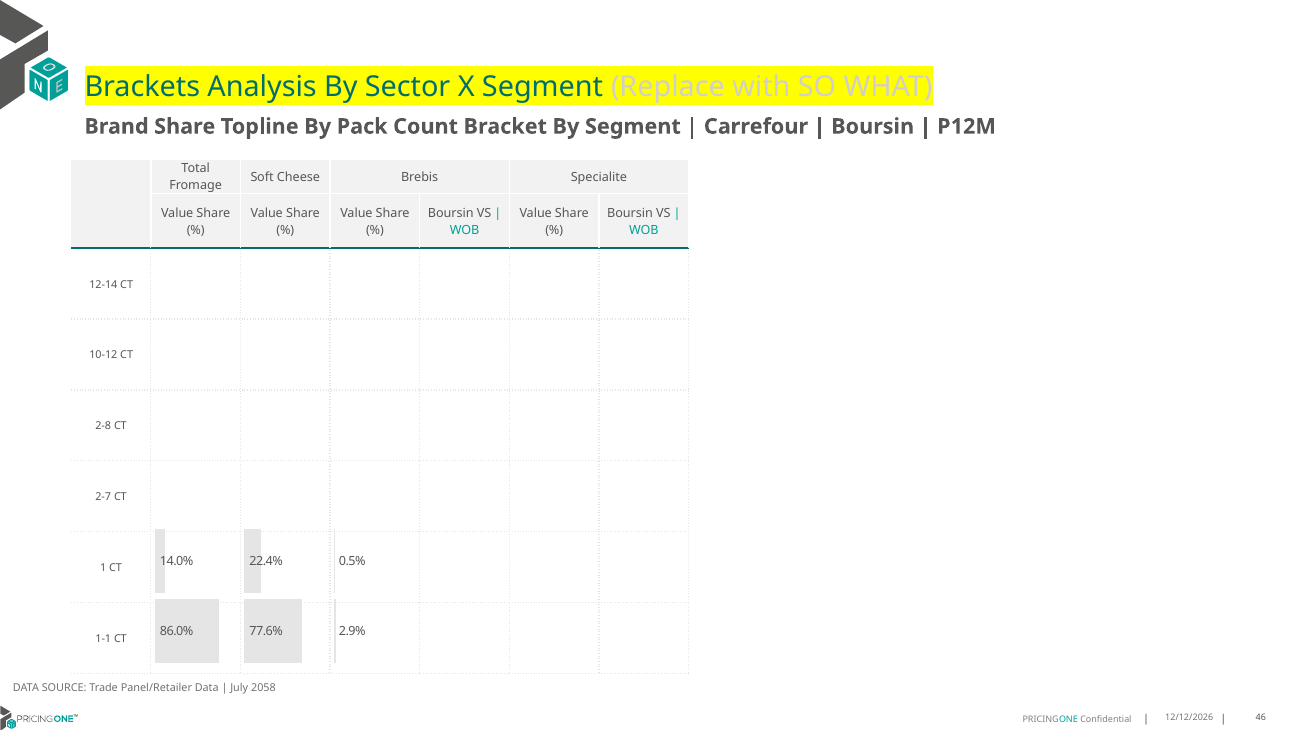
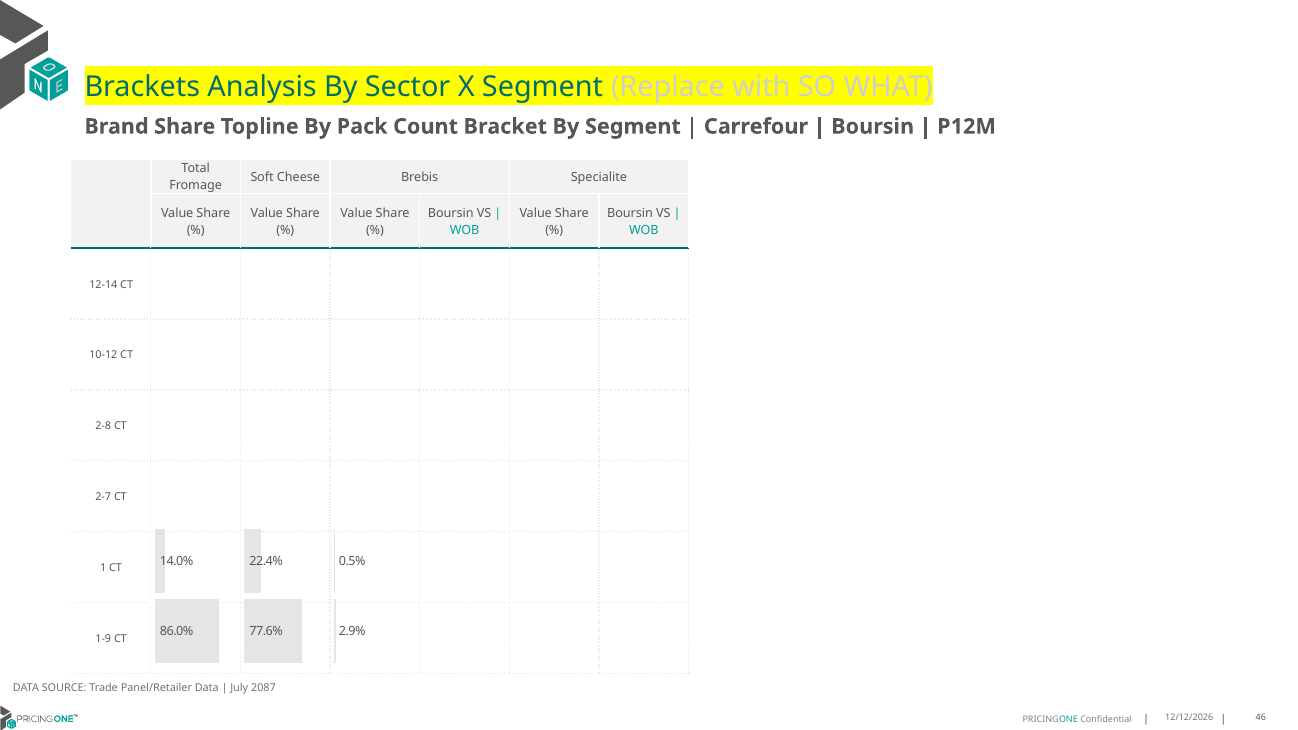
1-1: 1-1 -> 1-9
2058: 2058 -> 2087
